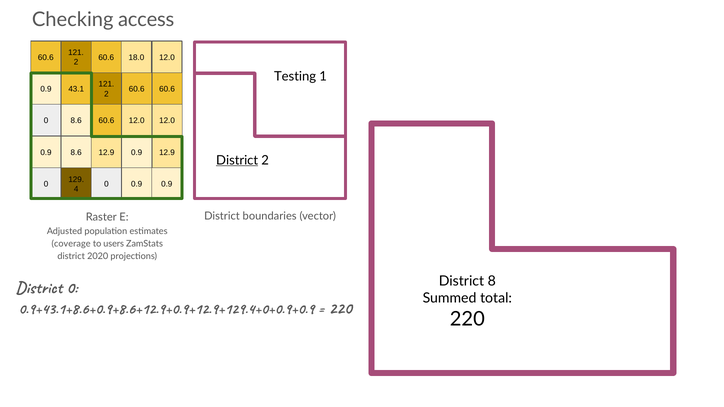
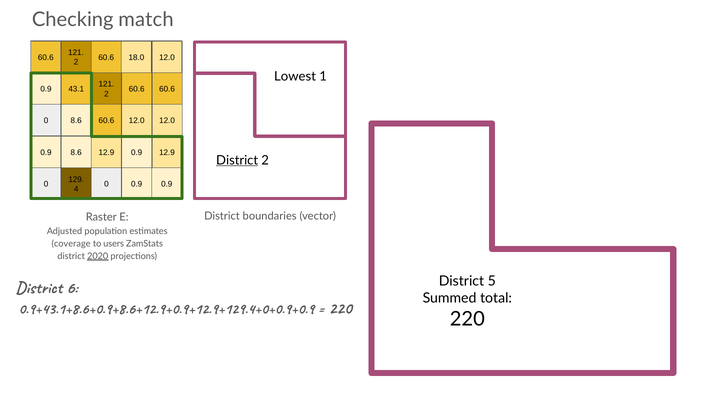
access: access -> match
Testing: Testing -> Lowest
2020 underline: none -> present
8: 8 -> 5
District 0: 0 -> 6
